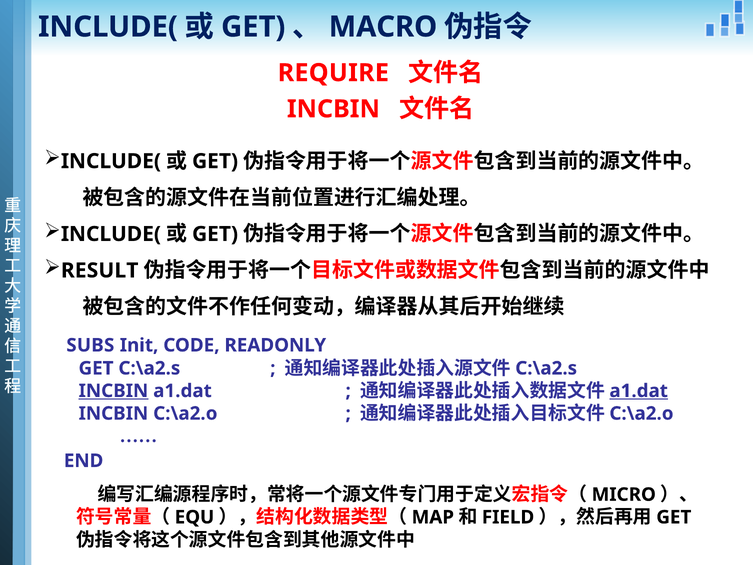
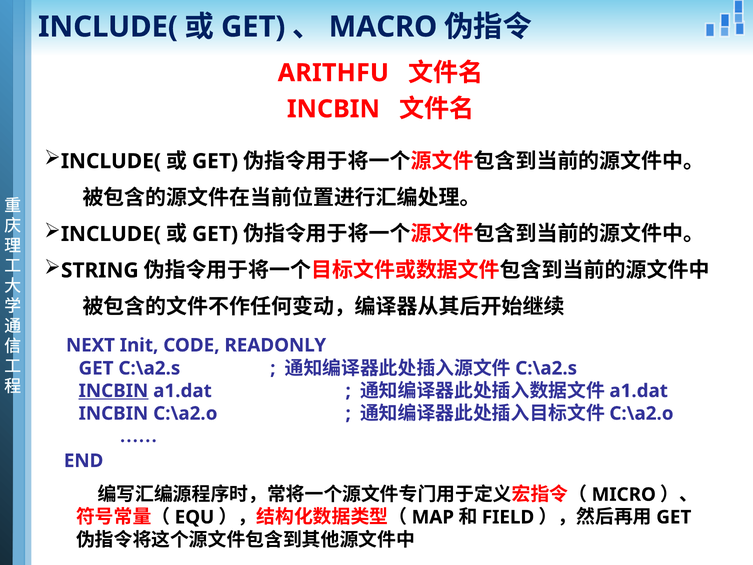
REQUIRE: REQUIRE -> ARITHFU
RESULT: RESULT -> STRING
SUBS: SUBS -> NEXT
a1.dat at (639, 391) underline: present -> none
